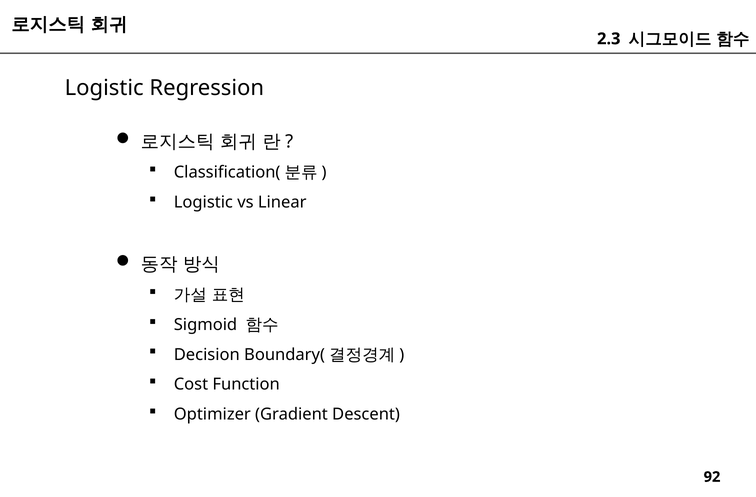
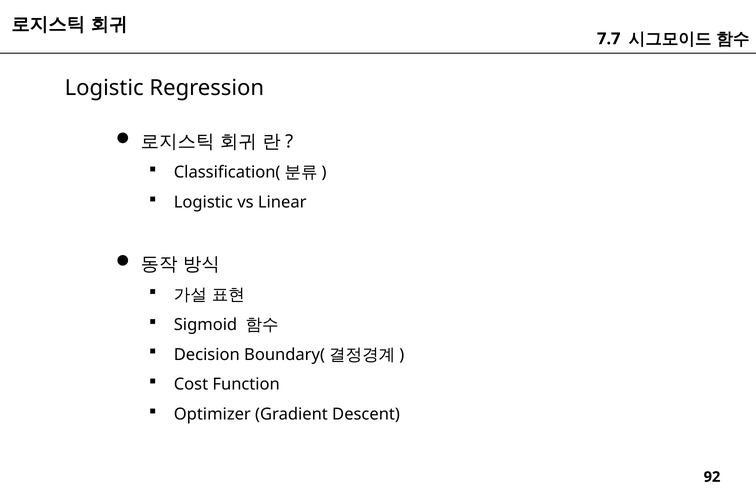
2.3: 2.3 -> 7.7
